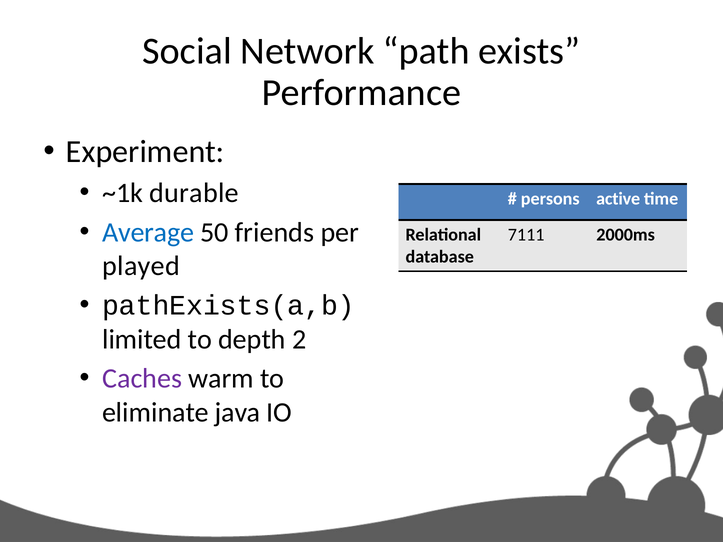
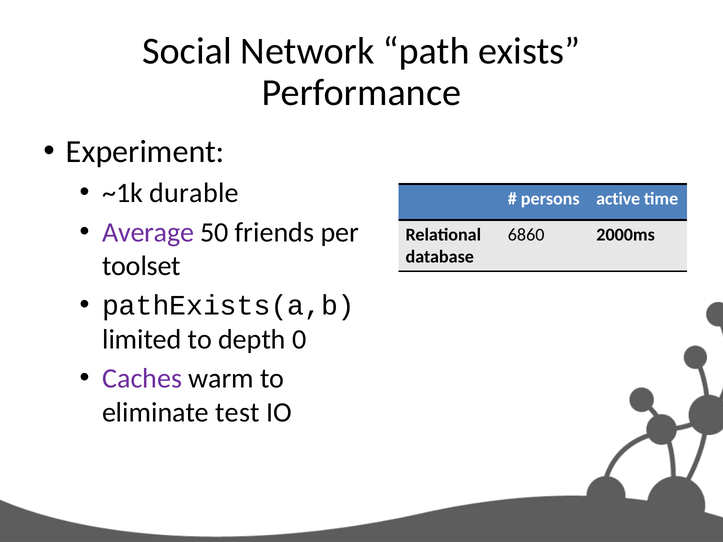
Average colour: blue -> purple
7111: 7111 -> 6860
played: played -> toolset
2: 2 -> 0
java: java -> test
